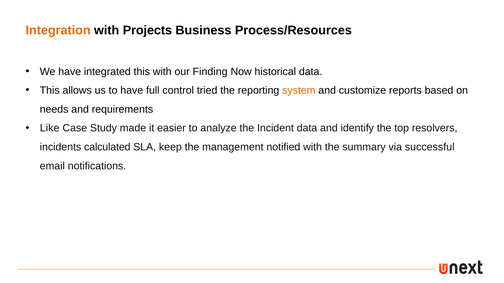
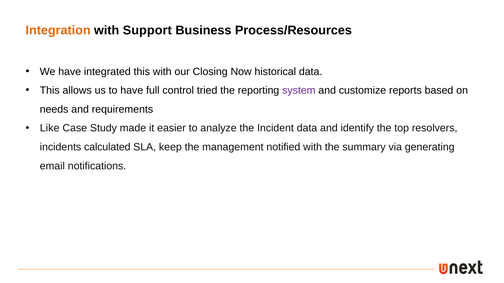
Projects: Projects -> Support
Finding: Finding -> Closing
system colour: orange -> purple
successful: successful -> generating
